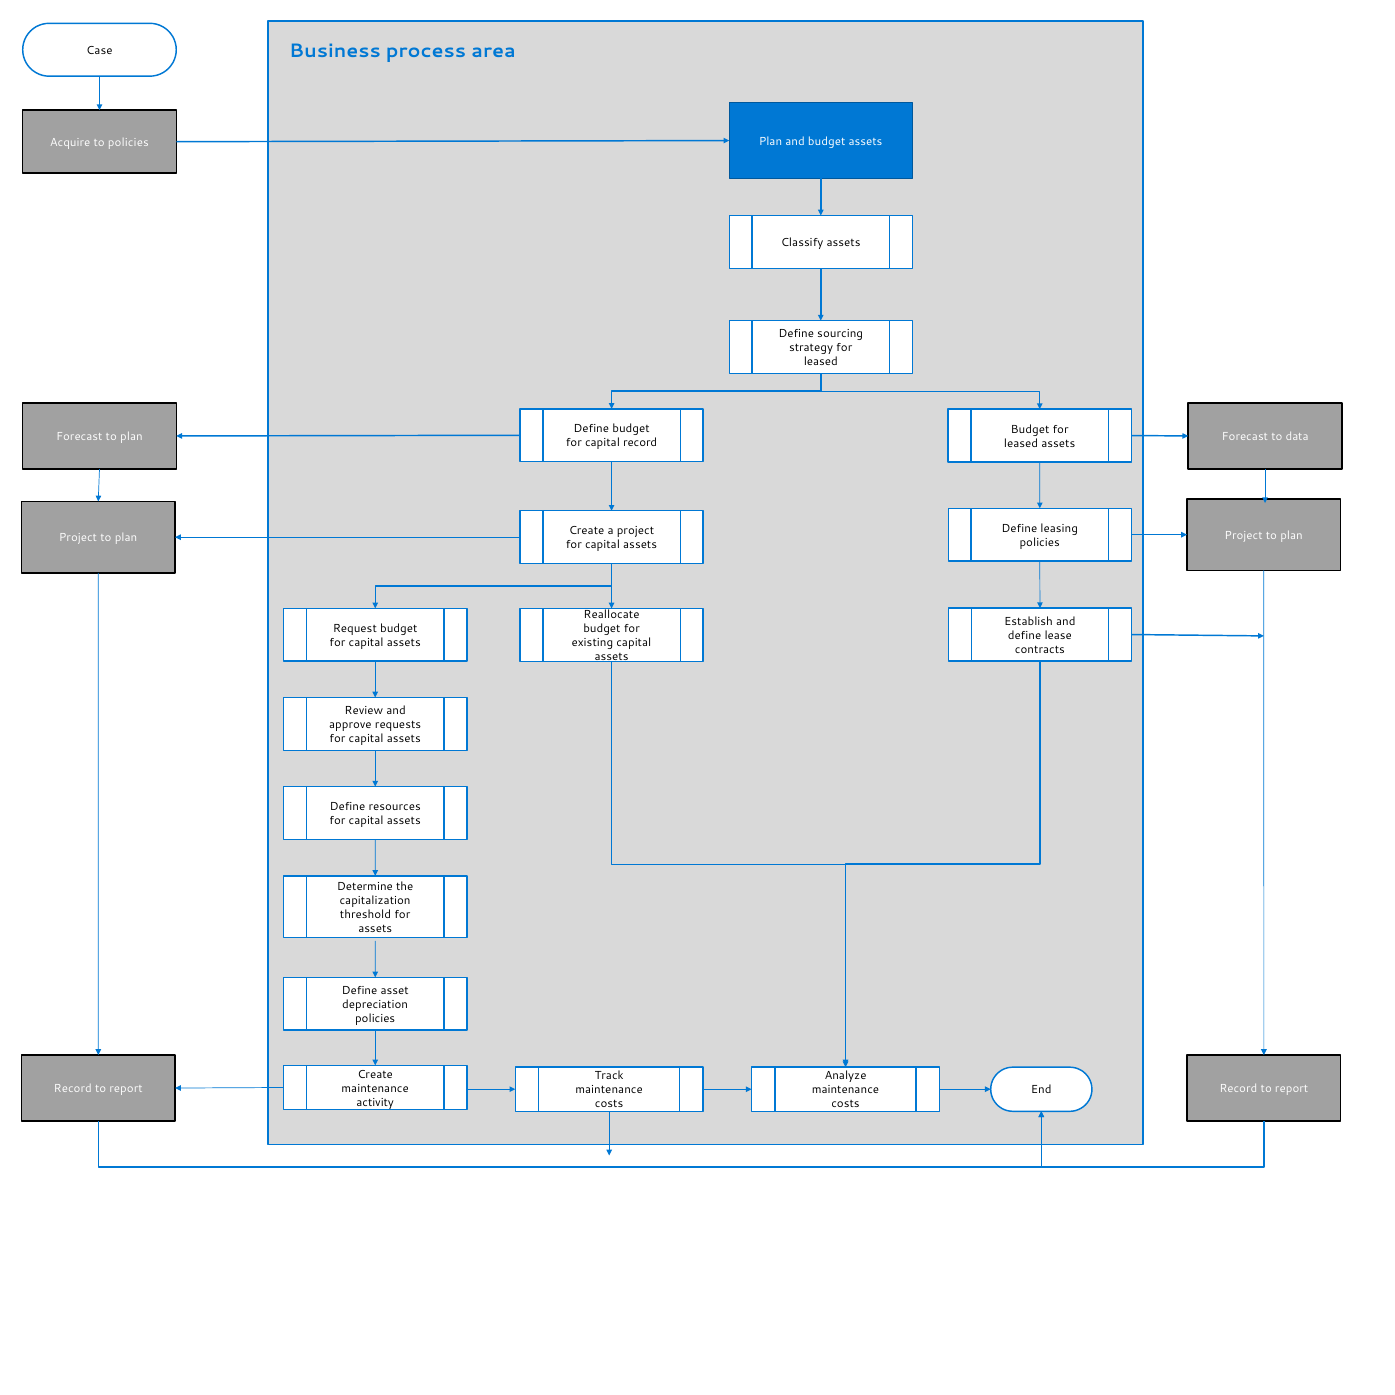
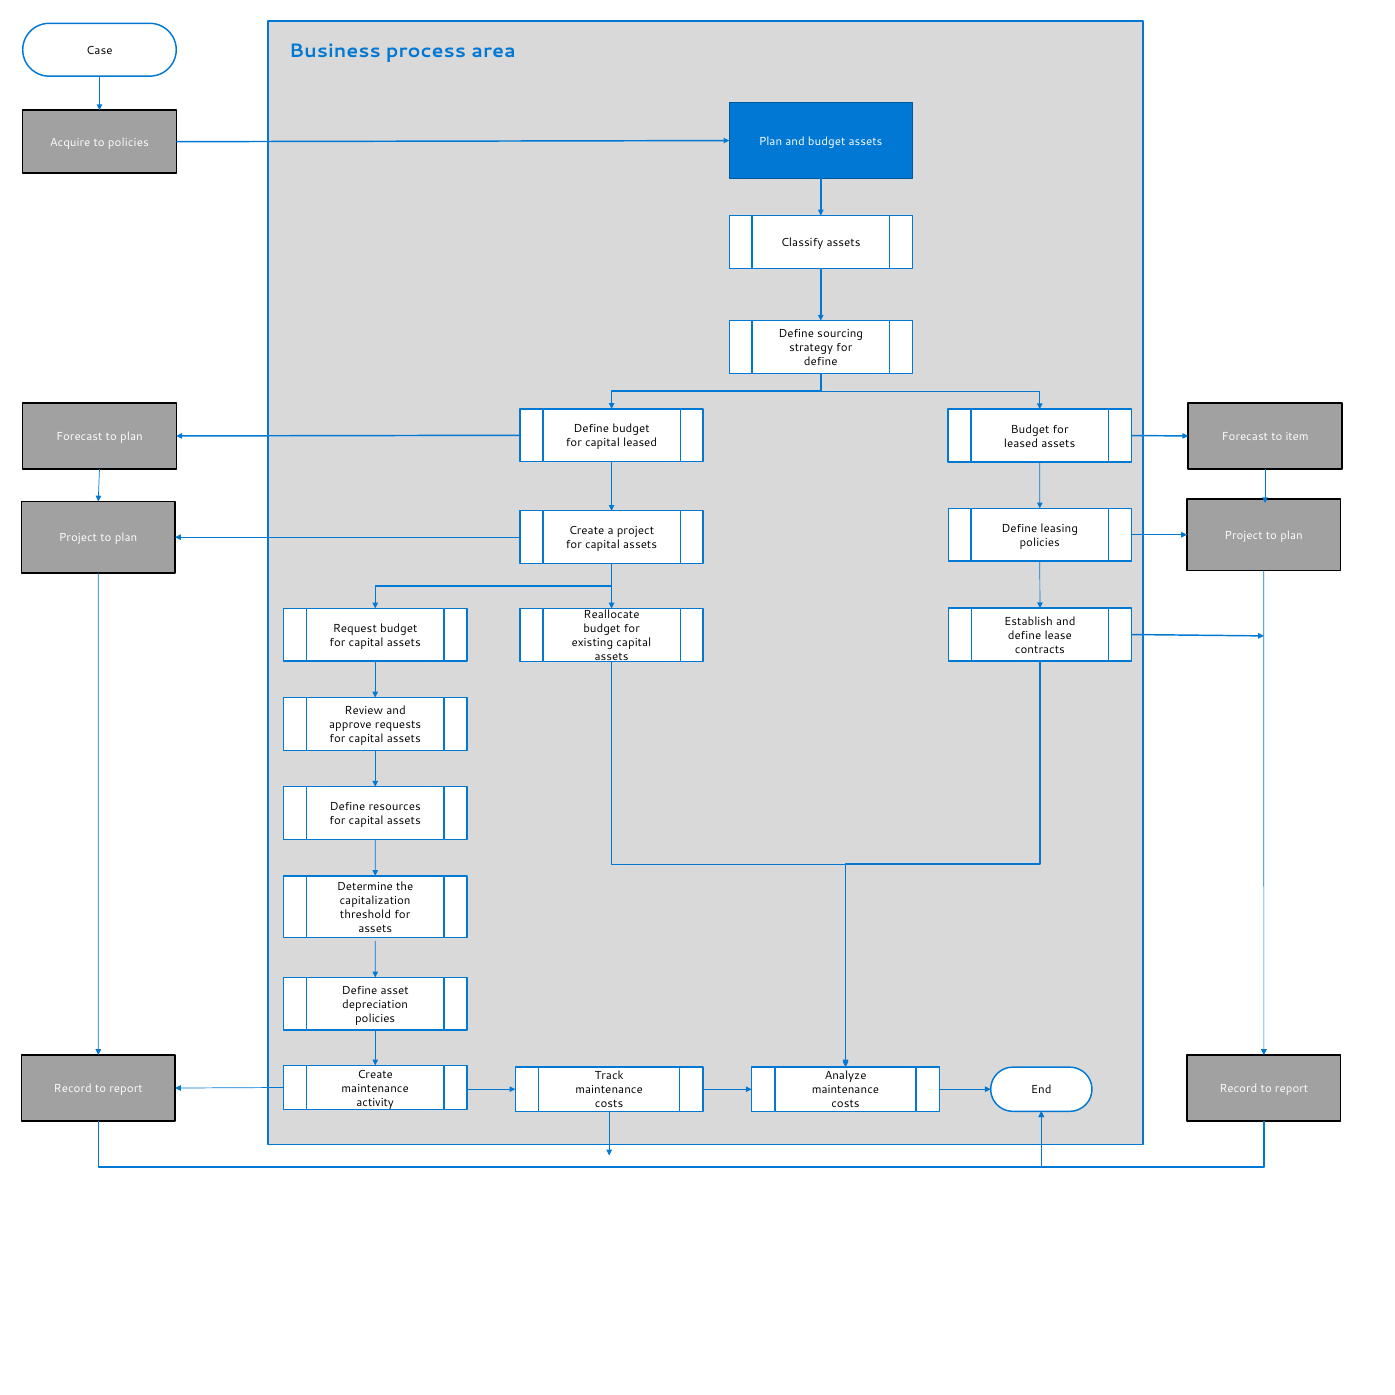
leased at (821, 362): leased -> define
data: data -> item
capital record: record -> leased
